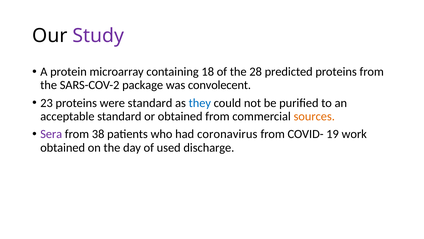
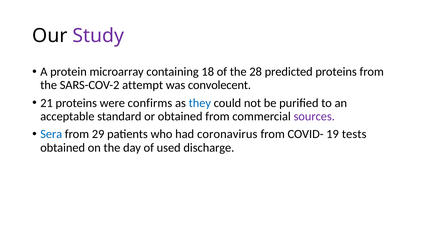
package: package -> attempt
23: 23 -> 21
were standard: standard -> confirms
sources colour: orange -> purple
Sera colour: purple -> blue
38: 38 -> 29
work: work -> tests
